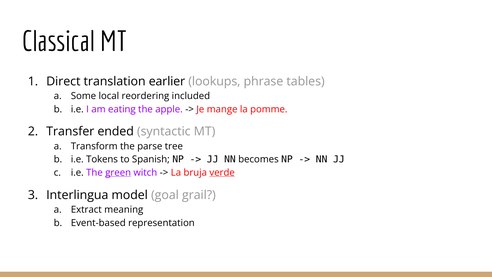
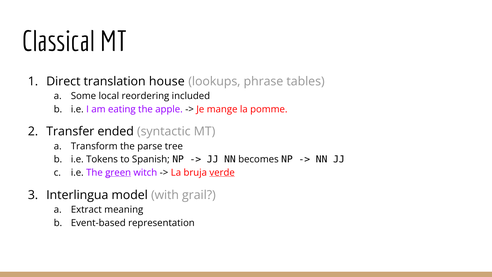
earlier: earlier -> house
goal: goal -> with
